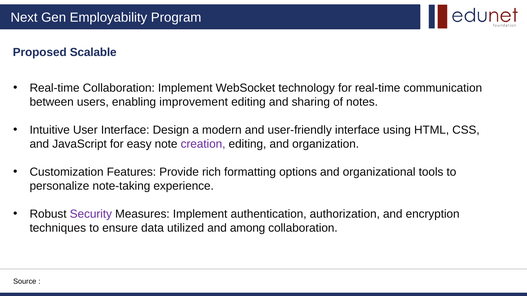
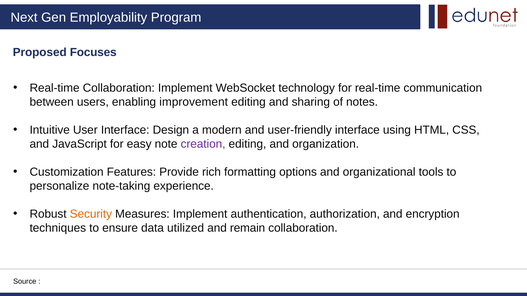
Scalable: Scalable -> Focuses
Security colour: purple -> orange
among: among -> remain
